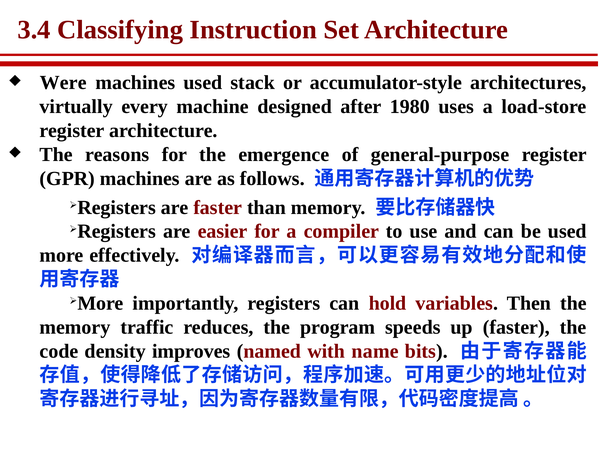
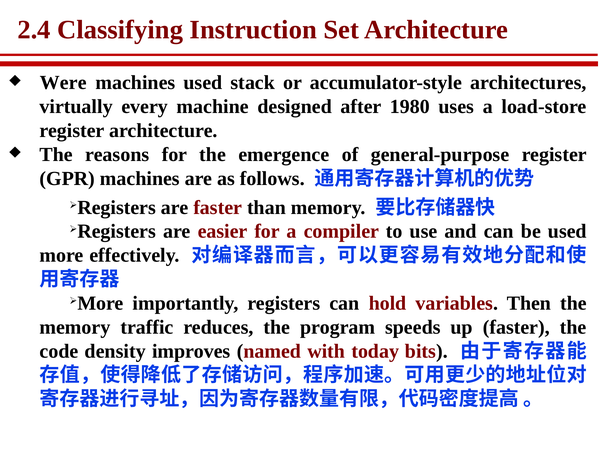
3.4: 3.4 -> 2.4
name: name -> today
